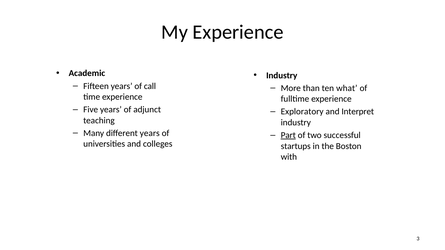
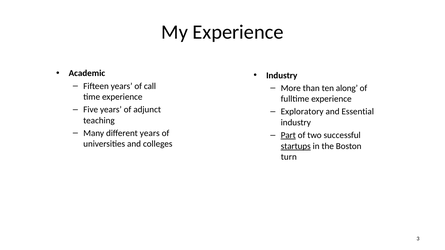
what: what -> along
Interpret: Interpret -> Essential
startups underline: none -> present
with: with -> turn
